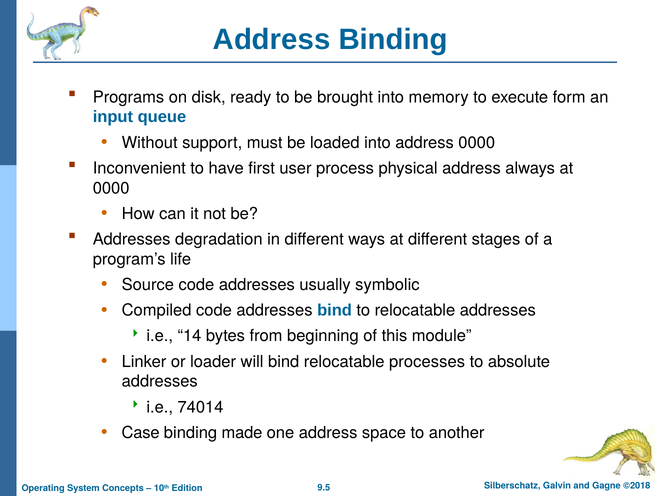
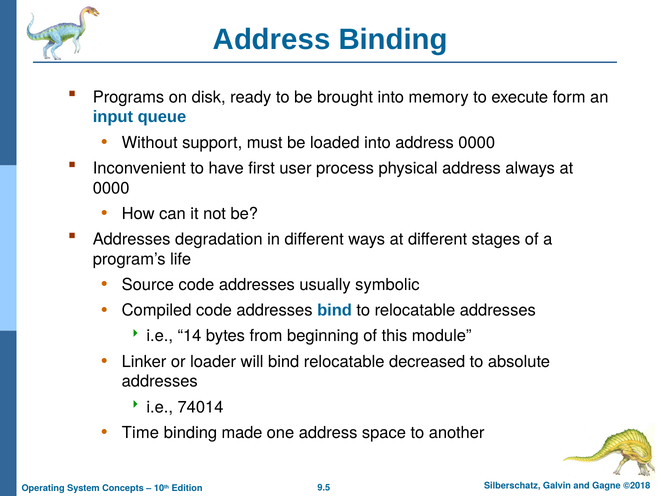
processes: processes -> decreased
Case: Case -> Time
